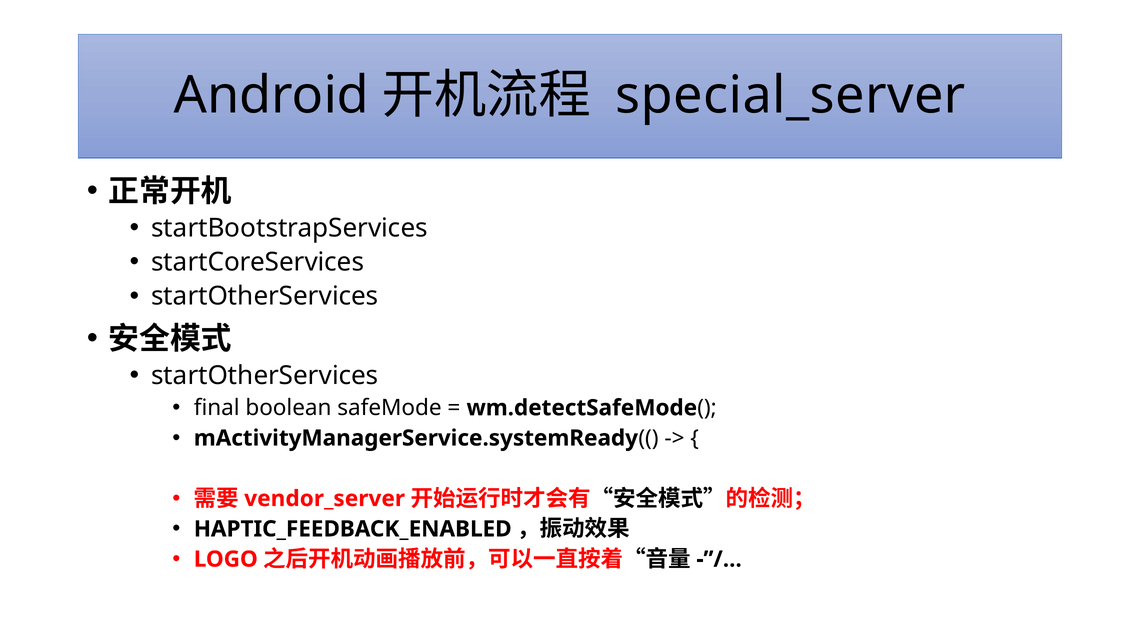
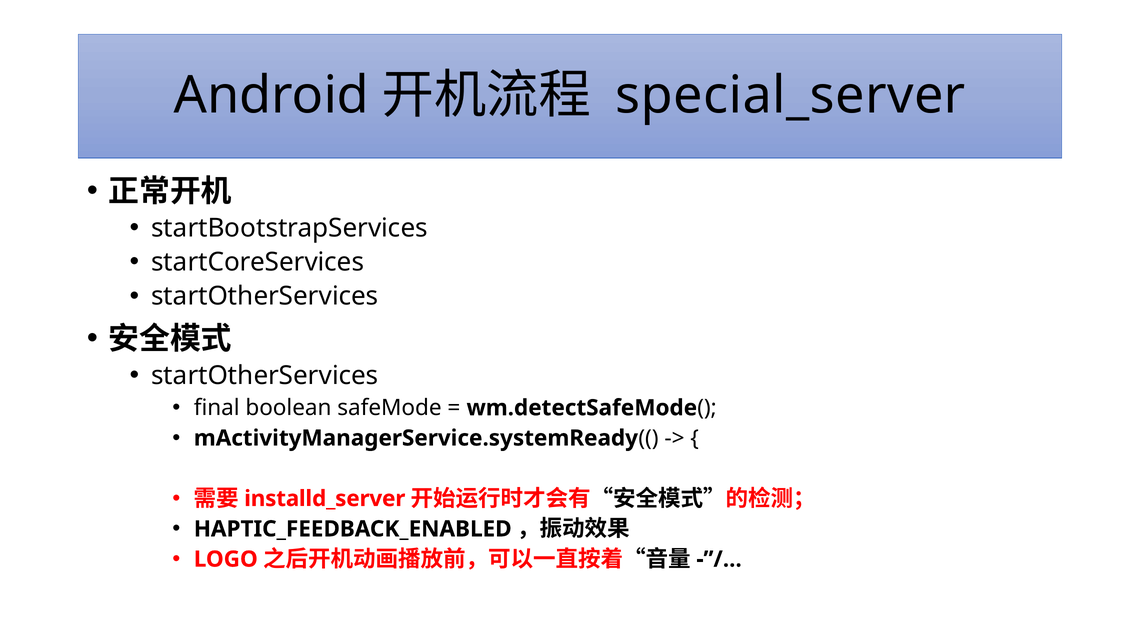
vendor_server: vendor_server -> installd_server
